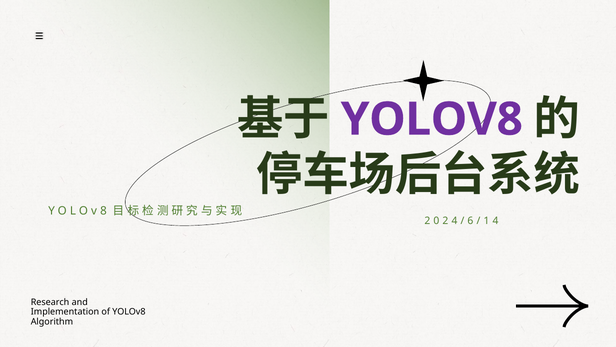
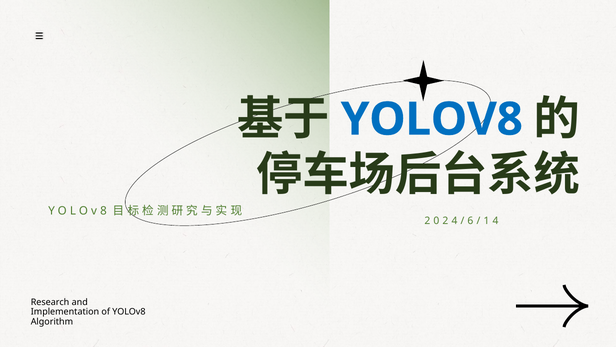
YOLOV8 at (432, 119) colour: purple -> blue
